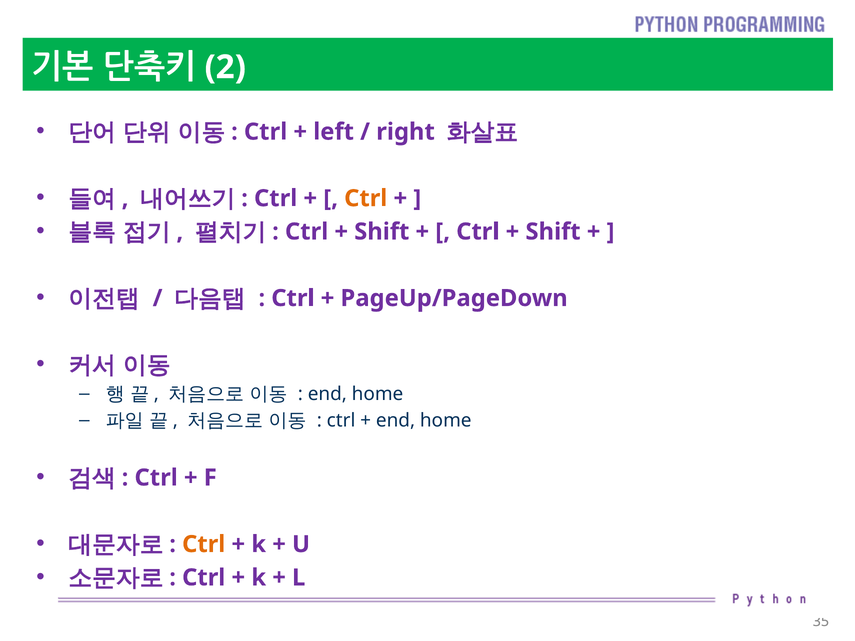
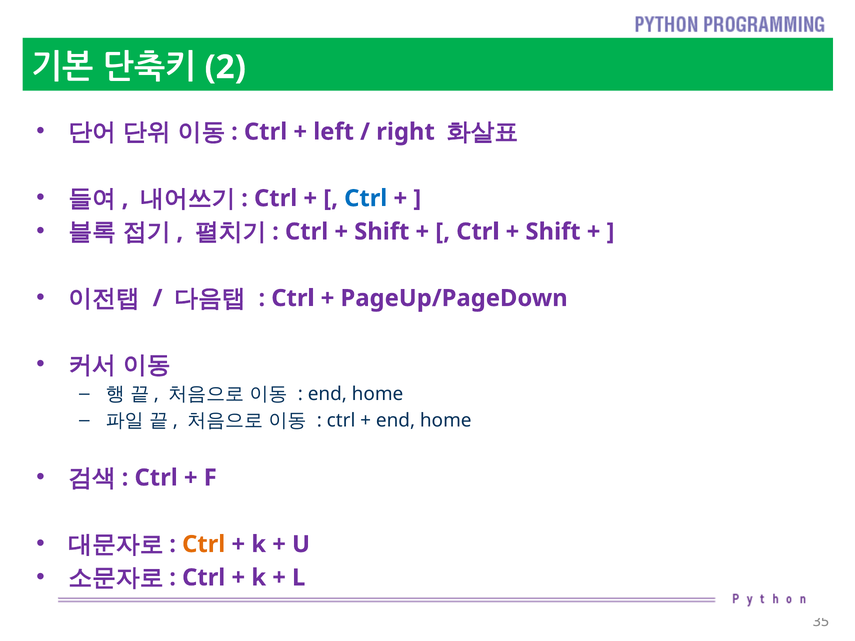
Ctrl at (366, 198) colour: orange -> blue
